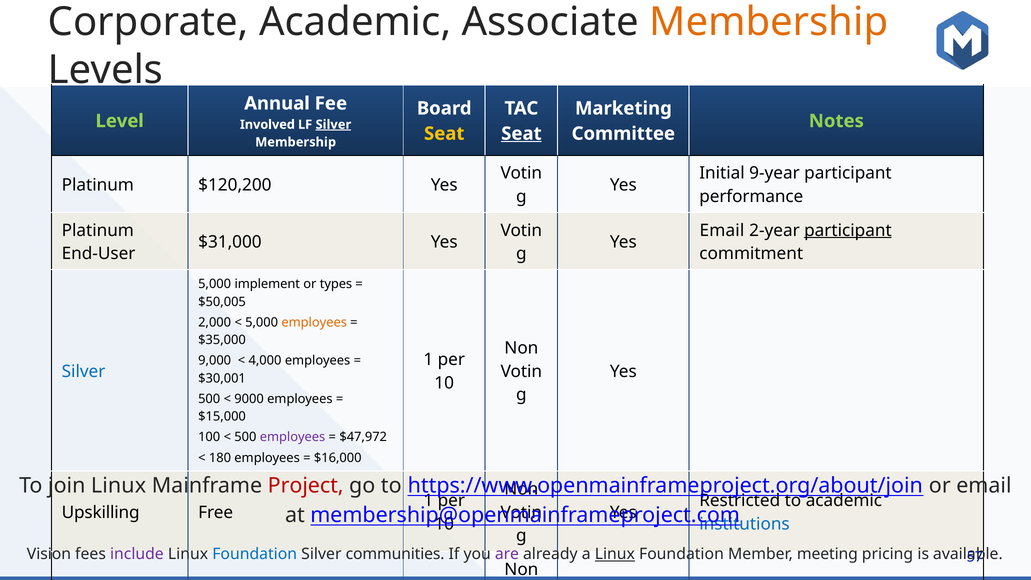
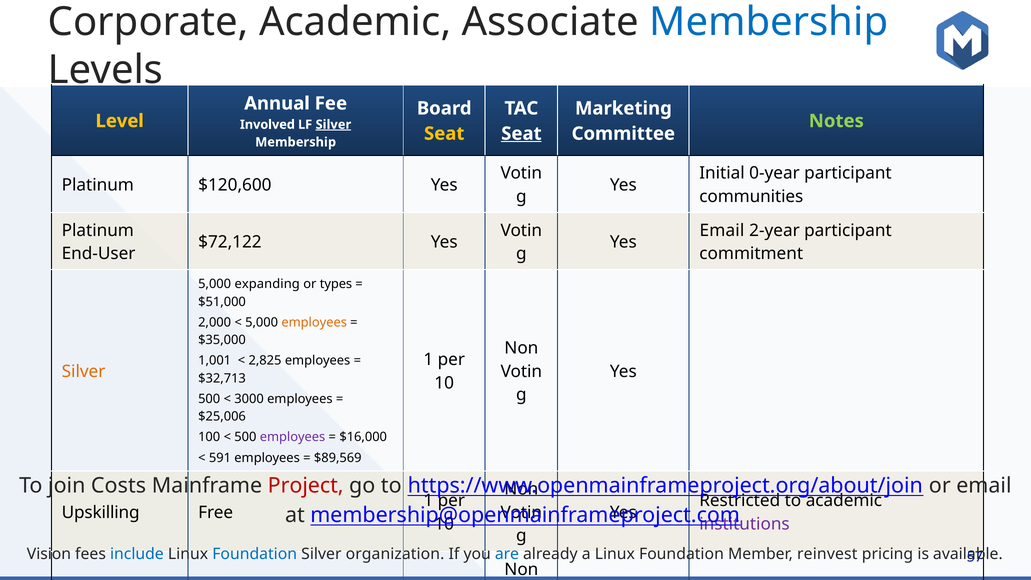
Membership at (769, 22) colour: orange -> blue
Level colour: light green -> yellow
9-year: 9-year -> 0-year
$120,200: $120,200 -> $120,600
performance: performance -> communities
participant at (848, 230) underline: present -> none
$31,000: $31,000 -> $72,122
implement: implement -> expanding
$50,005: $50,005 -> $51,000
9,000: 9,000 -> 1,001
4,000: 4,000 -> 2,825
Silver at (84, 371) colour: blue -> orange
$30,001: $30,001 -> $32,713
9000: 9000 -> 3000
$15,000: $15,000 -> $25,006
$47,972: $47,972 -> $16,000
180: 180 -> 591
$16,000: $16,000 -> $89,569
join Linux: Linux -> Costs
institutions colour: blue -> purple
include colour: purple -> blue
communities: communities -> organization
are colour: purple -> blue
Linux at (615, 554) underline: present -> none
meeting: meeting -> reinvest
